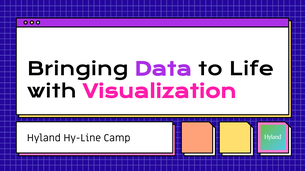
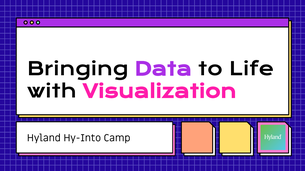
Hy-Line: Hy-Line -> Hy-Into
